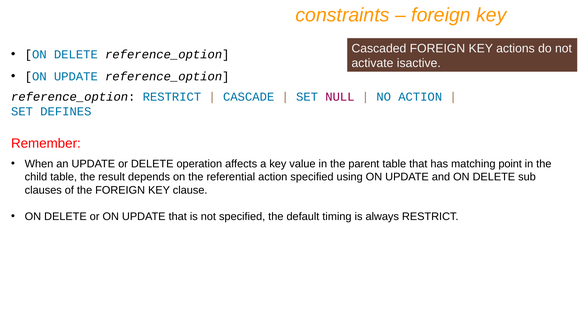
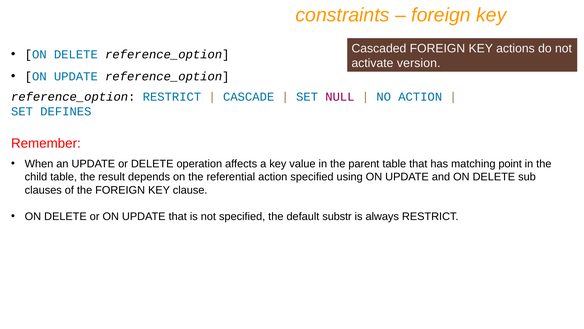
isactive: isactive -> version
timing: timing -> substr
